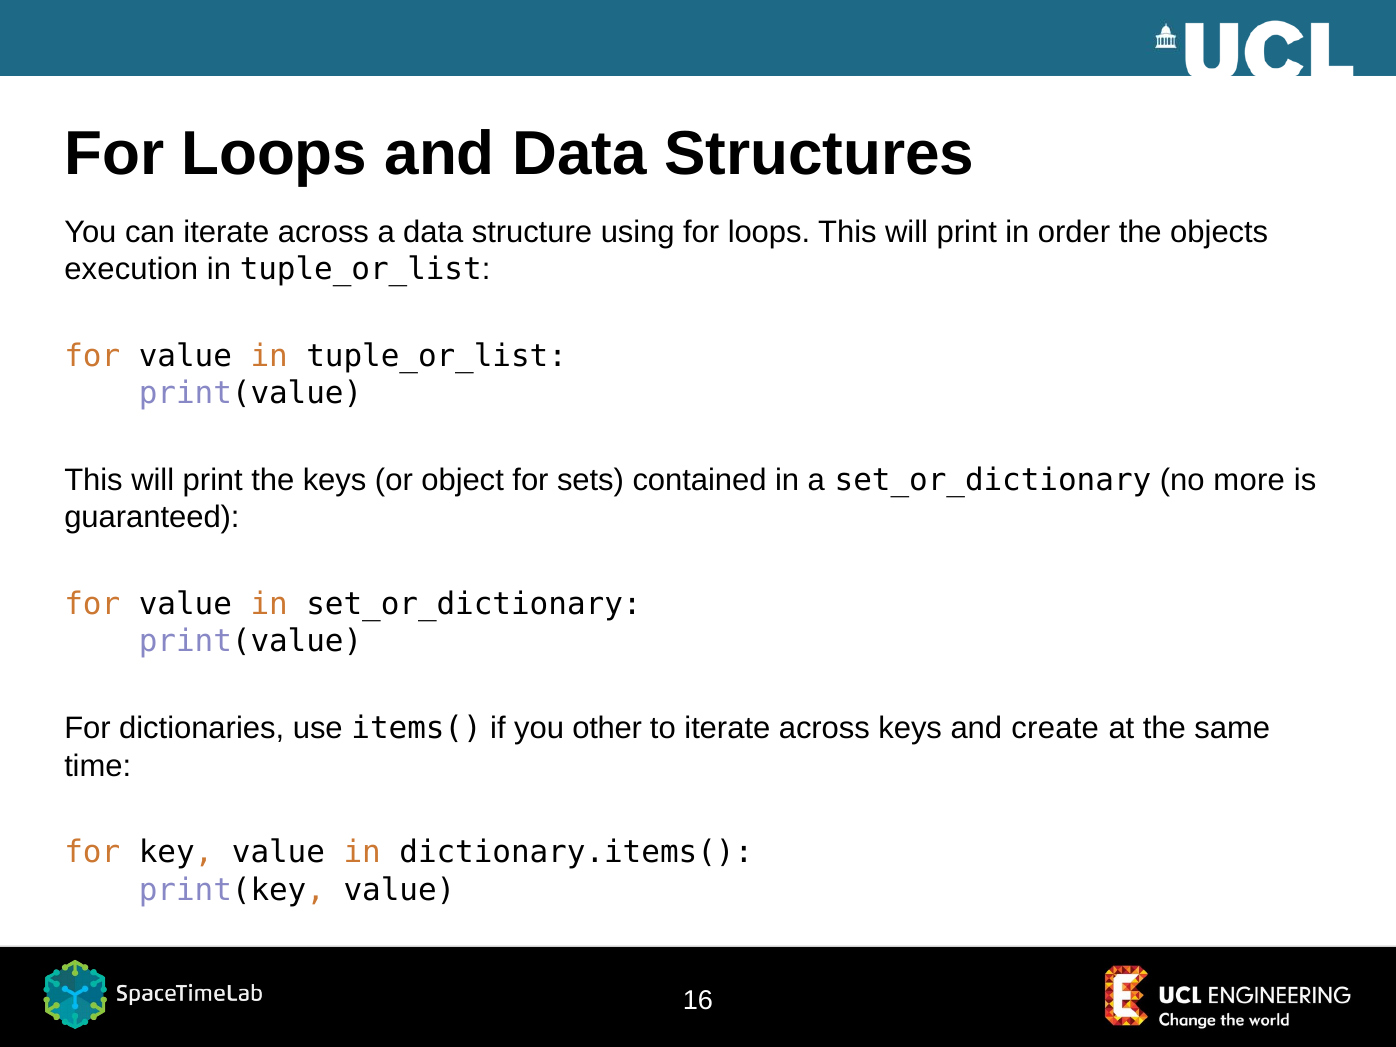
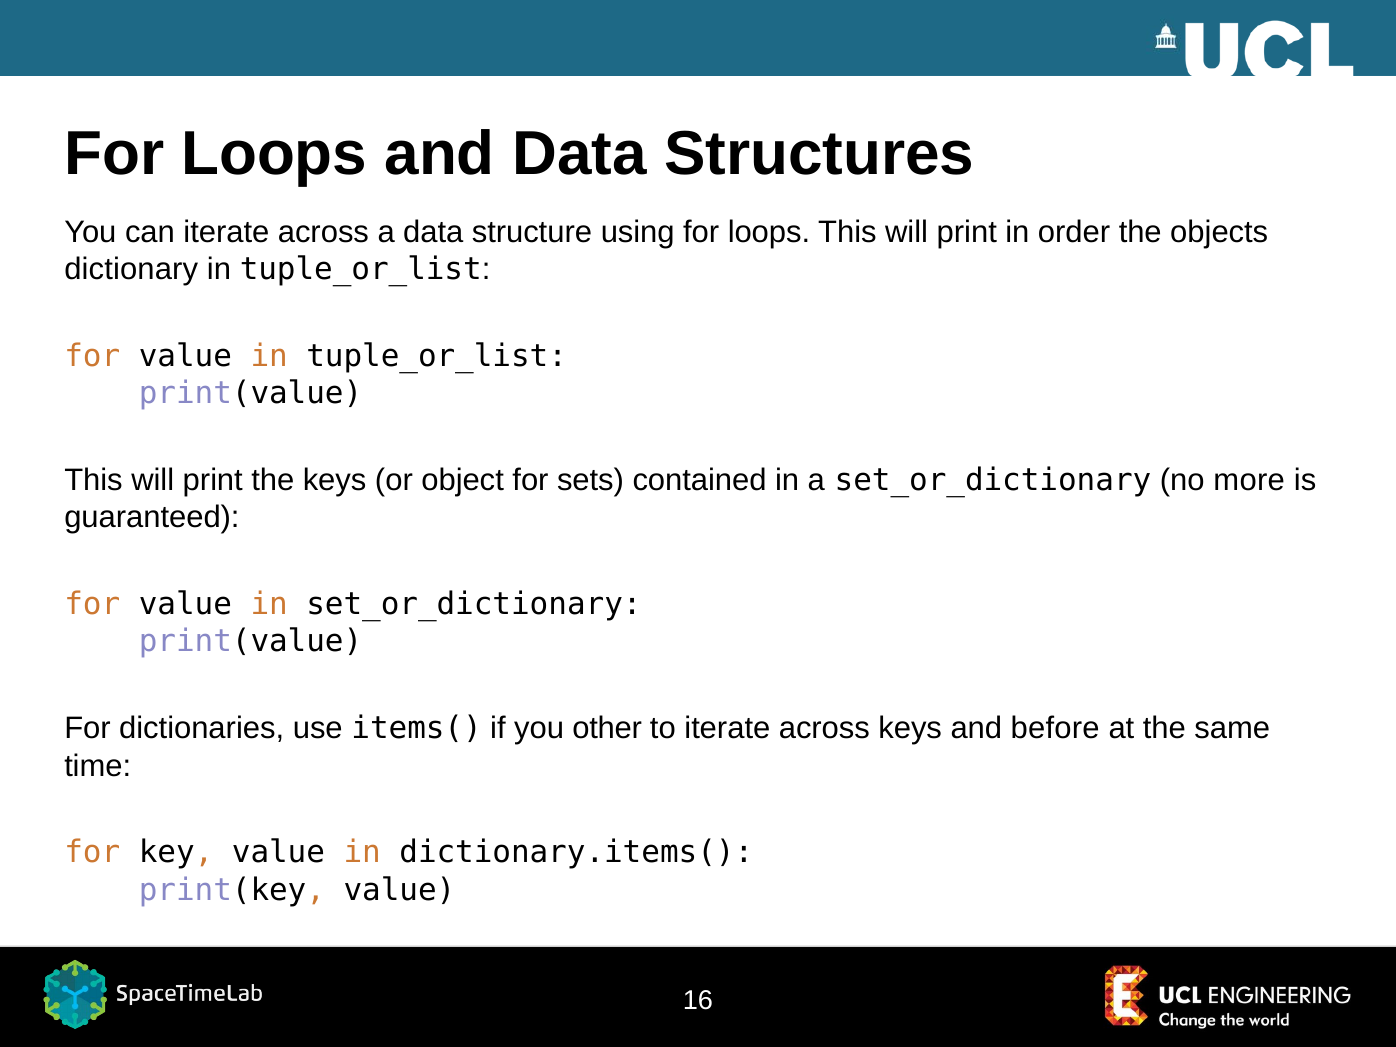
execution: execution -> dictionary
create: create -> before
